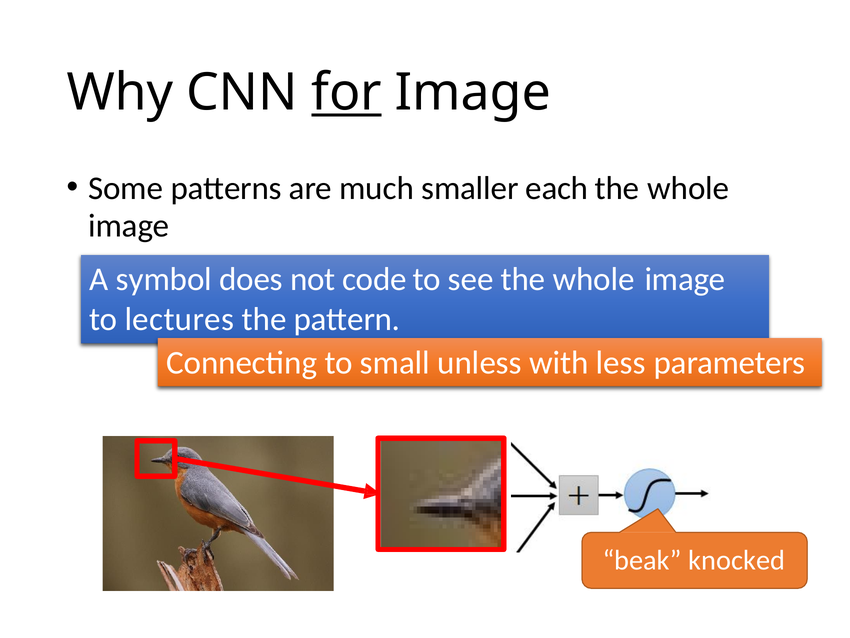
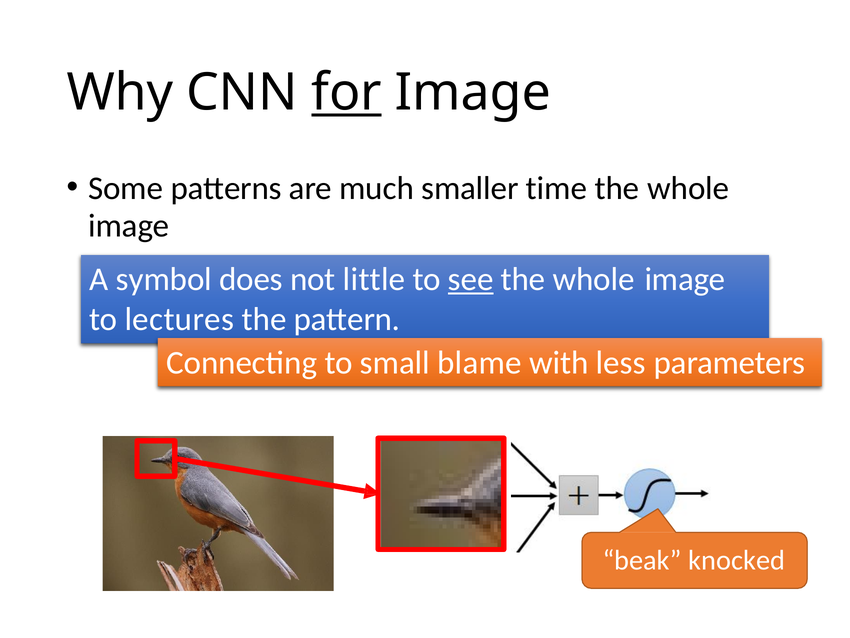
each: each -> time
code: code -> little
see underline: none -> present
unless: unless -> blame
